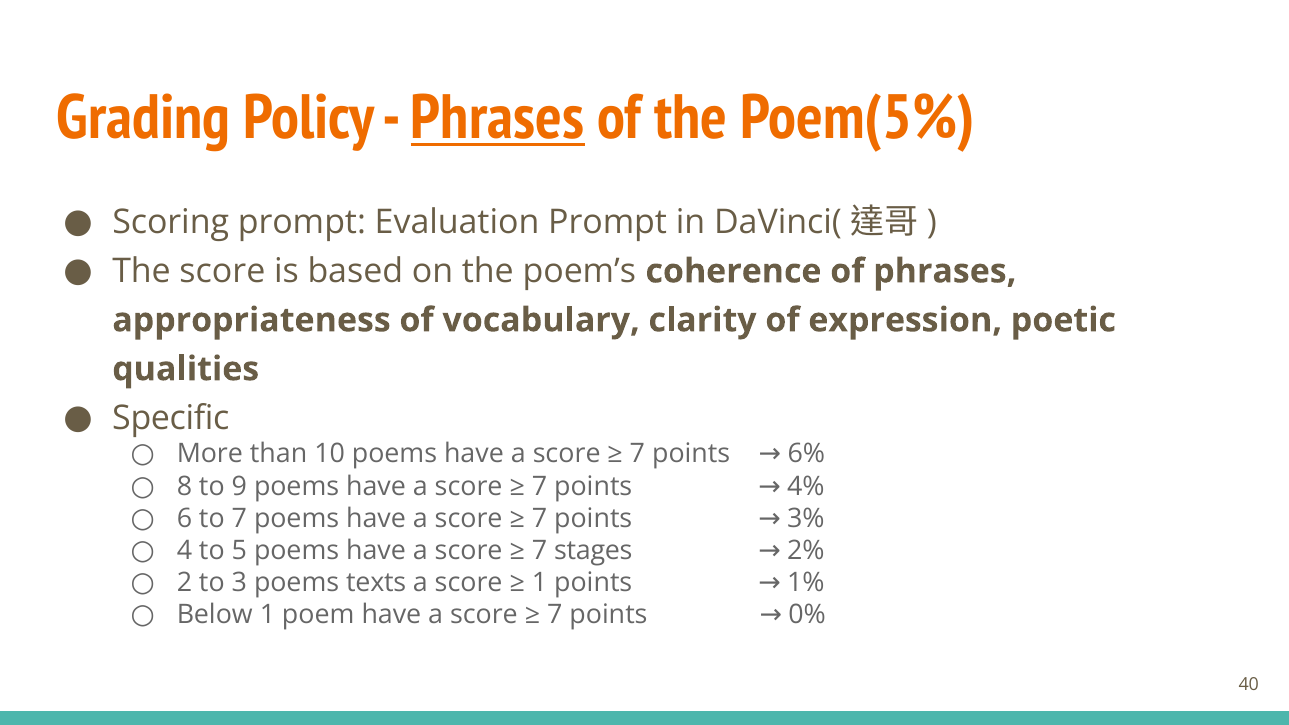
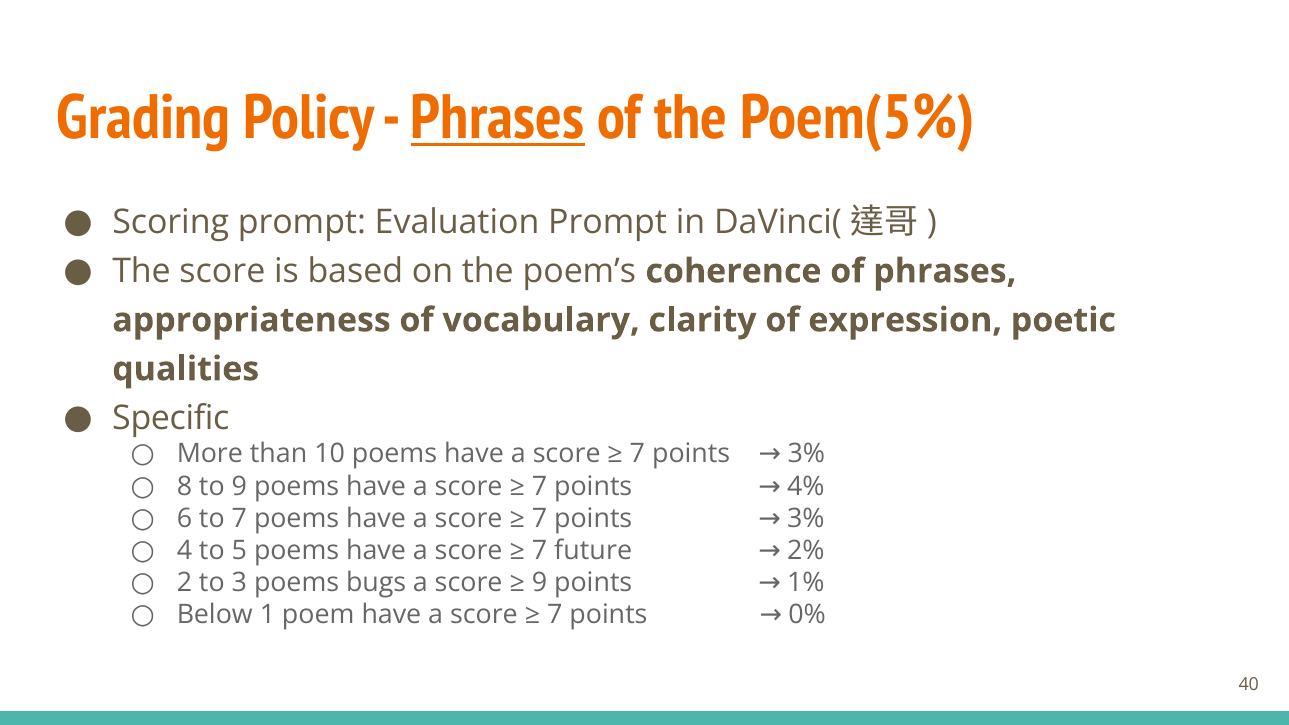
6% at (806, 454): 6% -> 3%
stages: stages -> future
texts: texts -> bugs
1 at (540, 583): 1 -> 9
